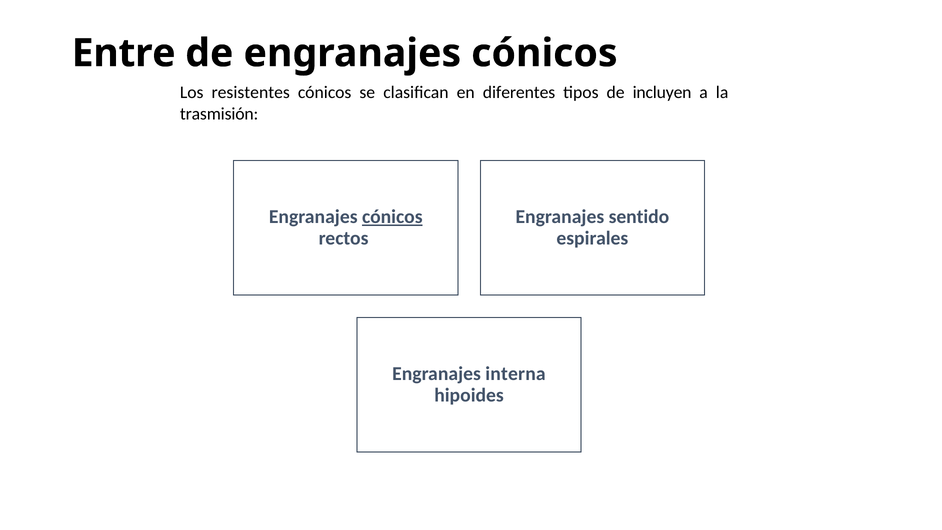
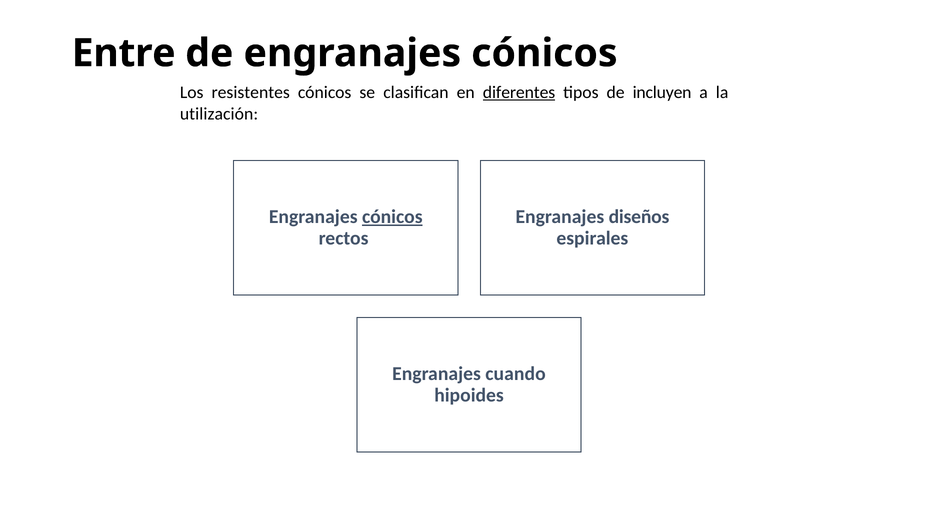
diferentes underline: none -> present
trasmisión: trasmisión -> utilización
sentido: sentido -> diseños
interna: interna -> cuando
